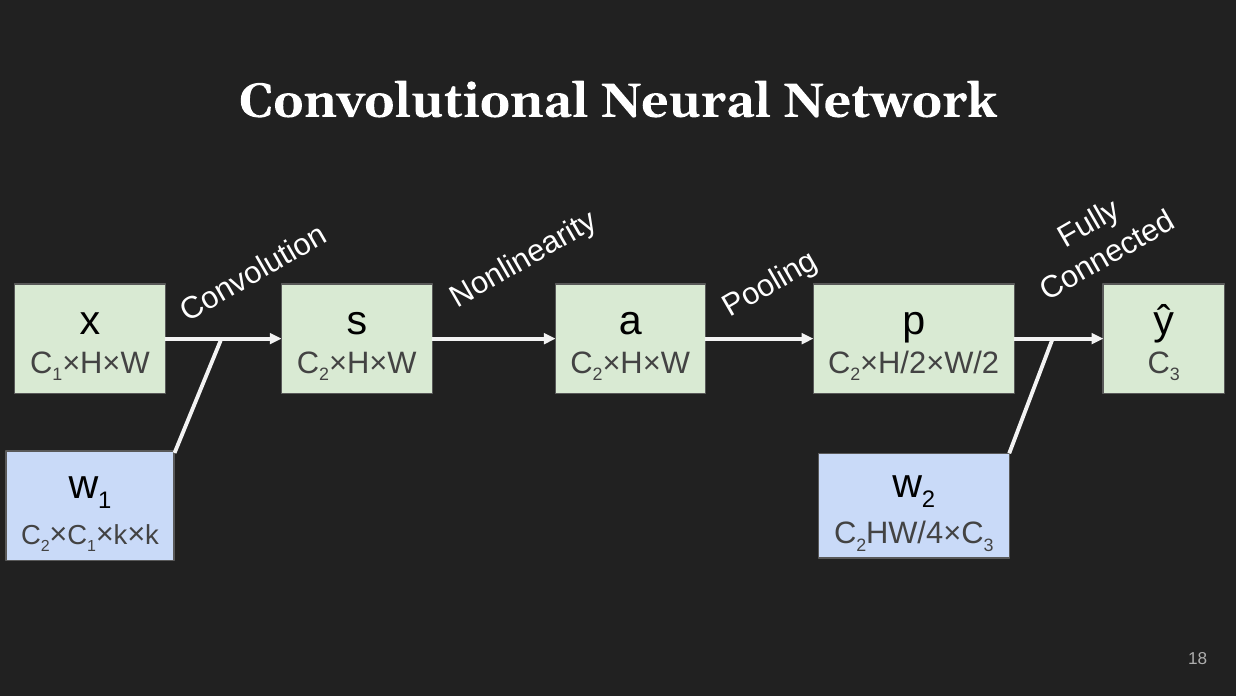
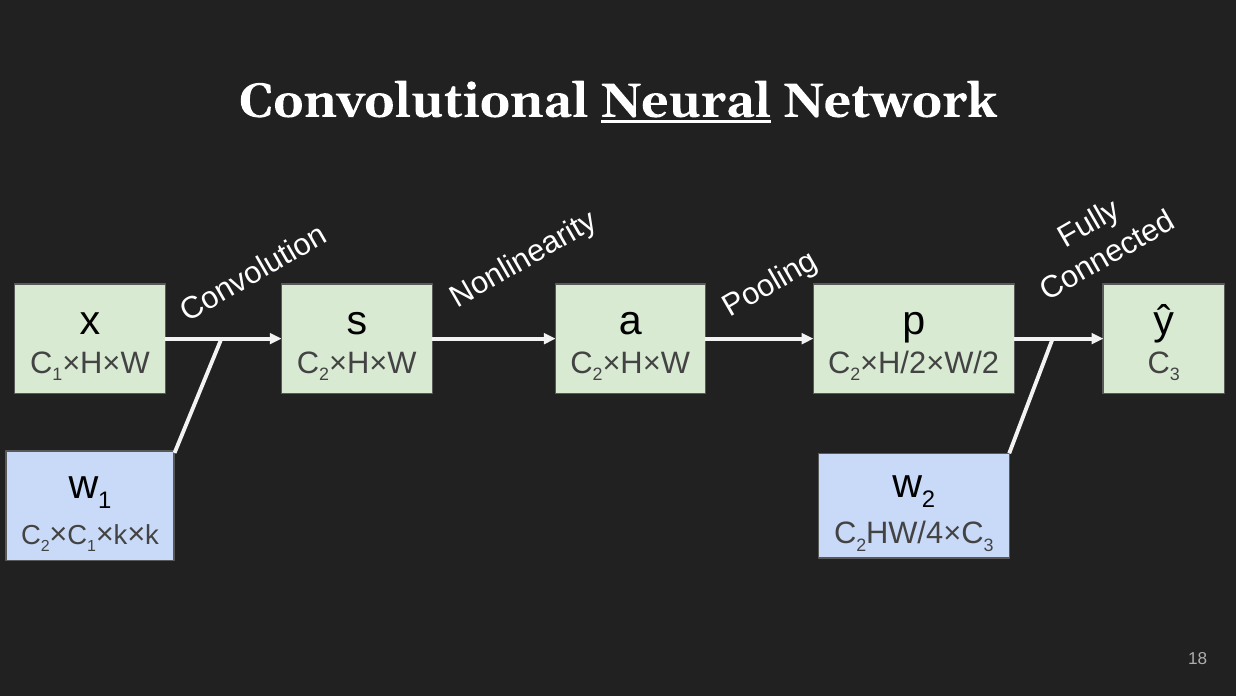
Neural underline: none -> present
